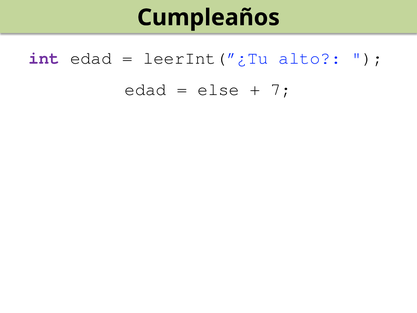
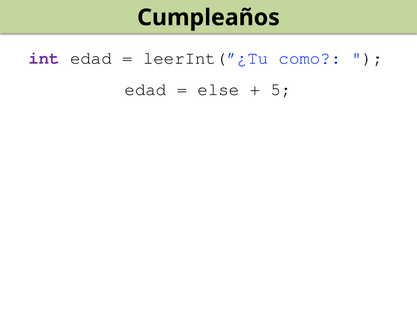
alto: alto -> como
7: 7 -> 5
